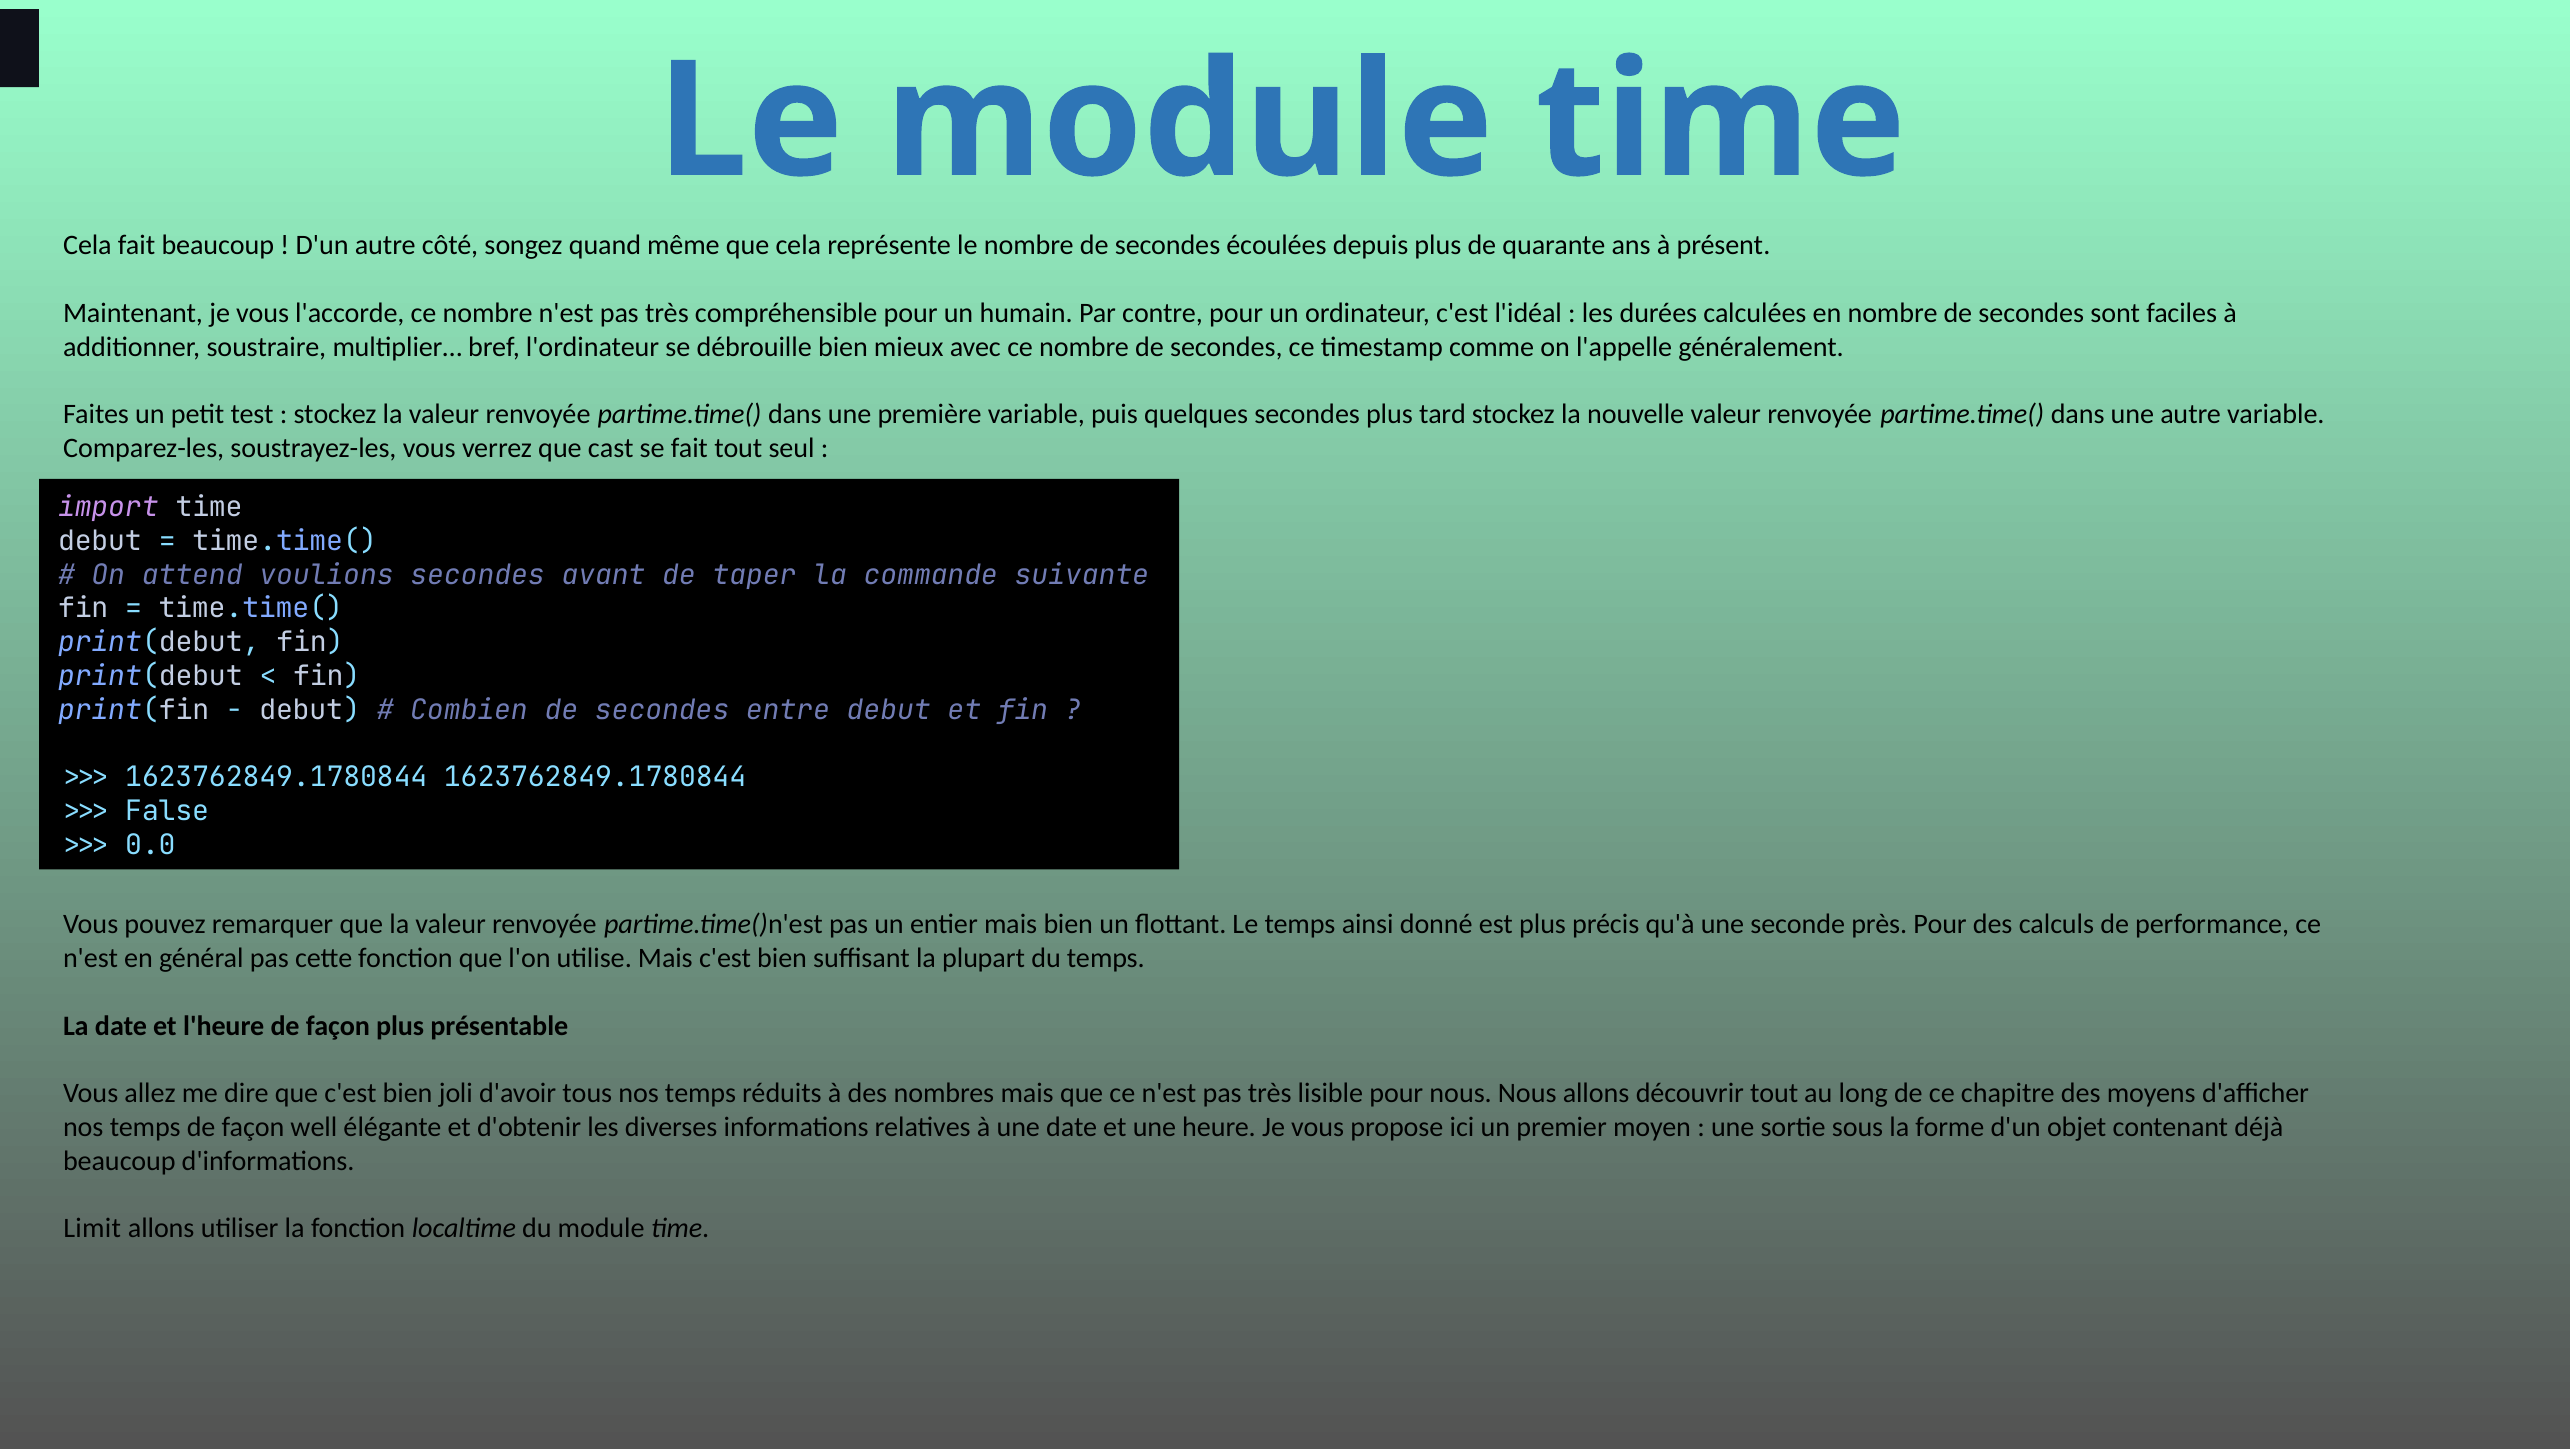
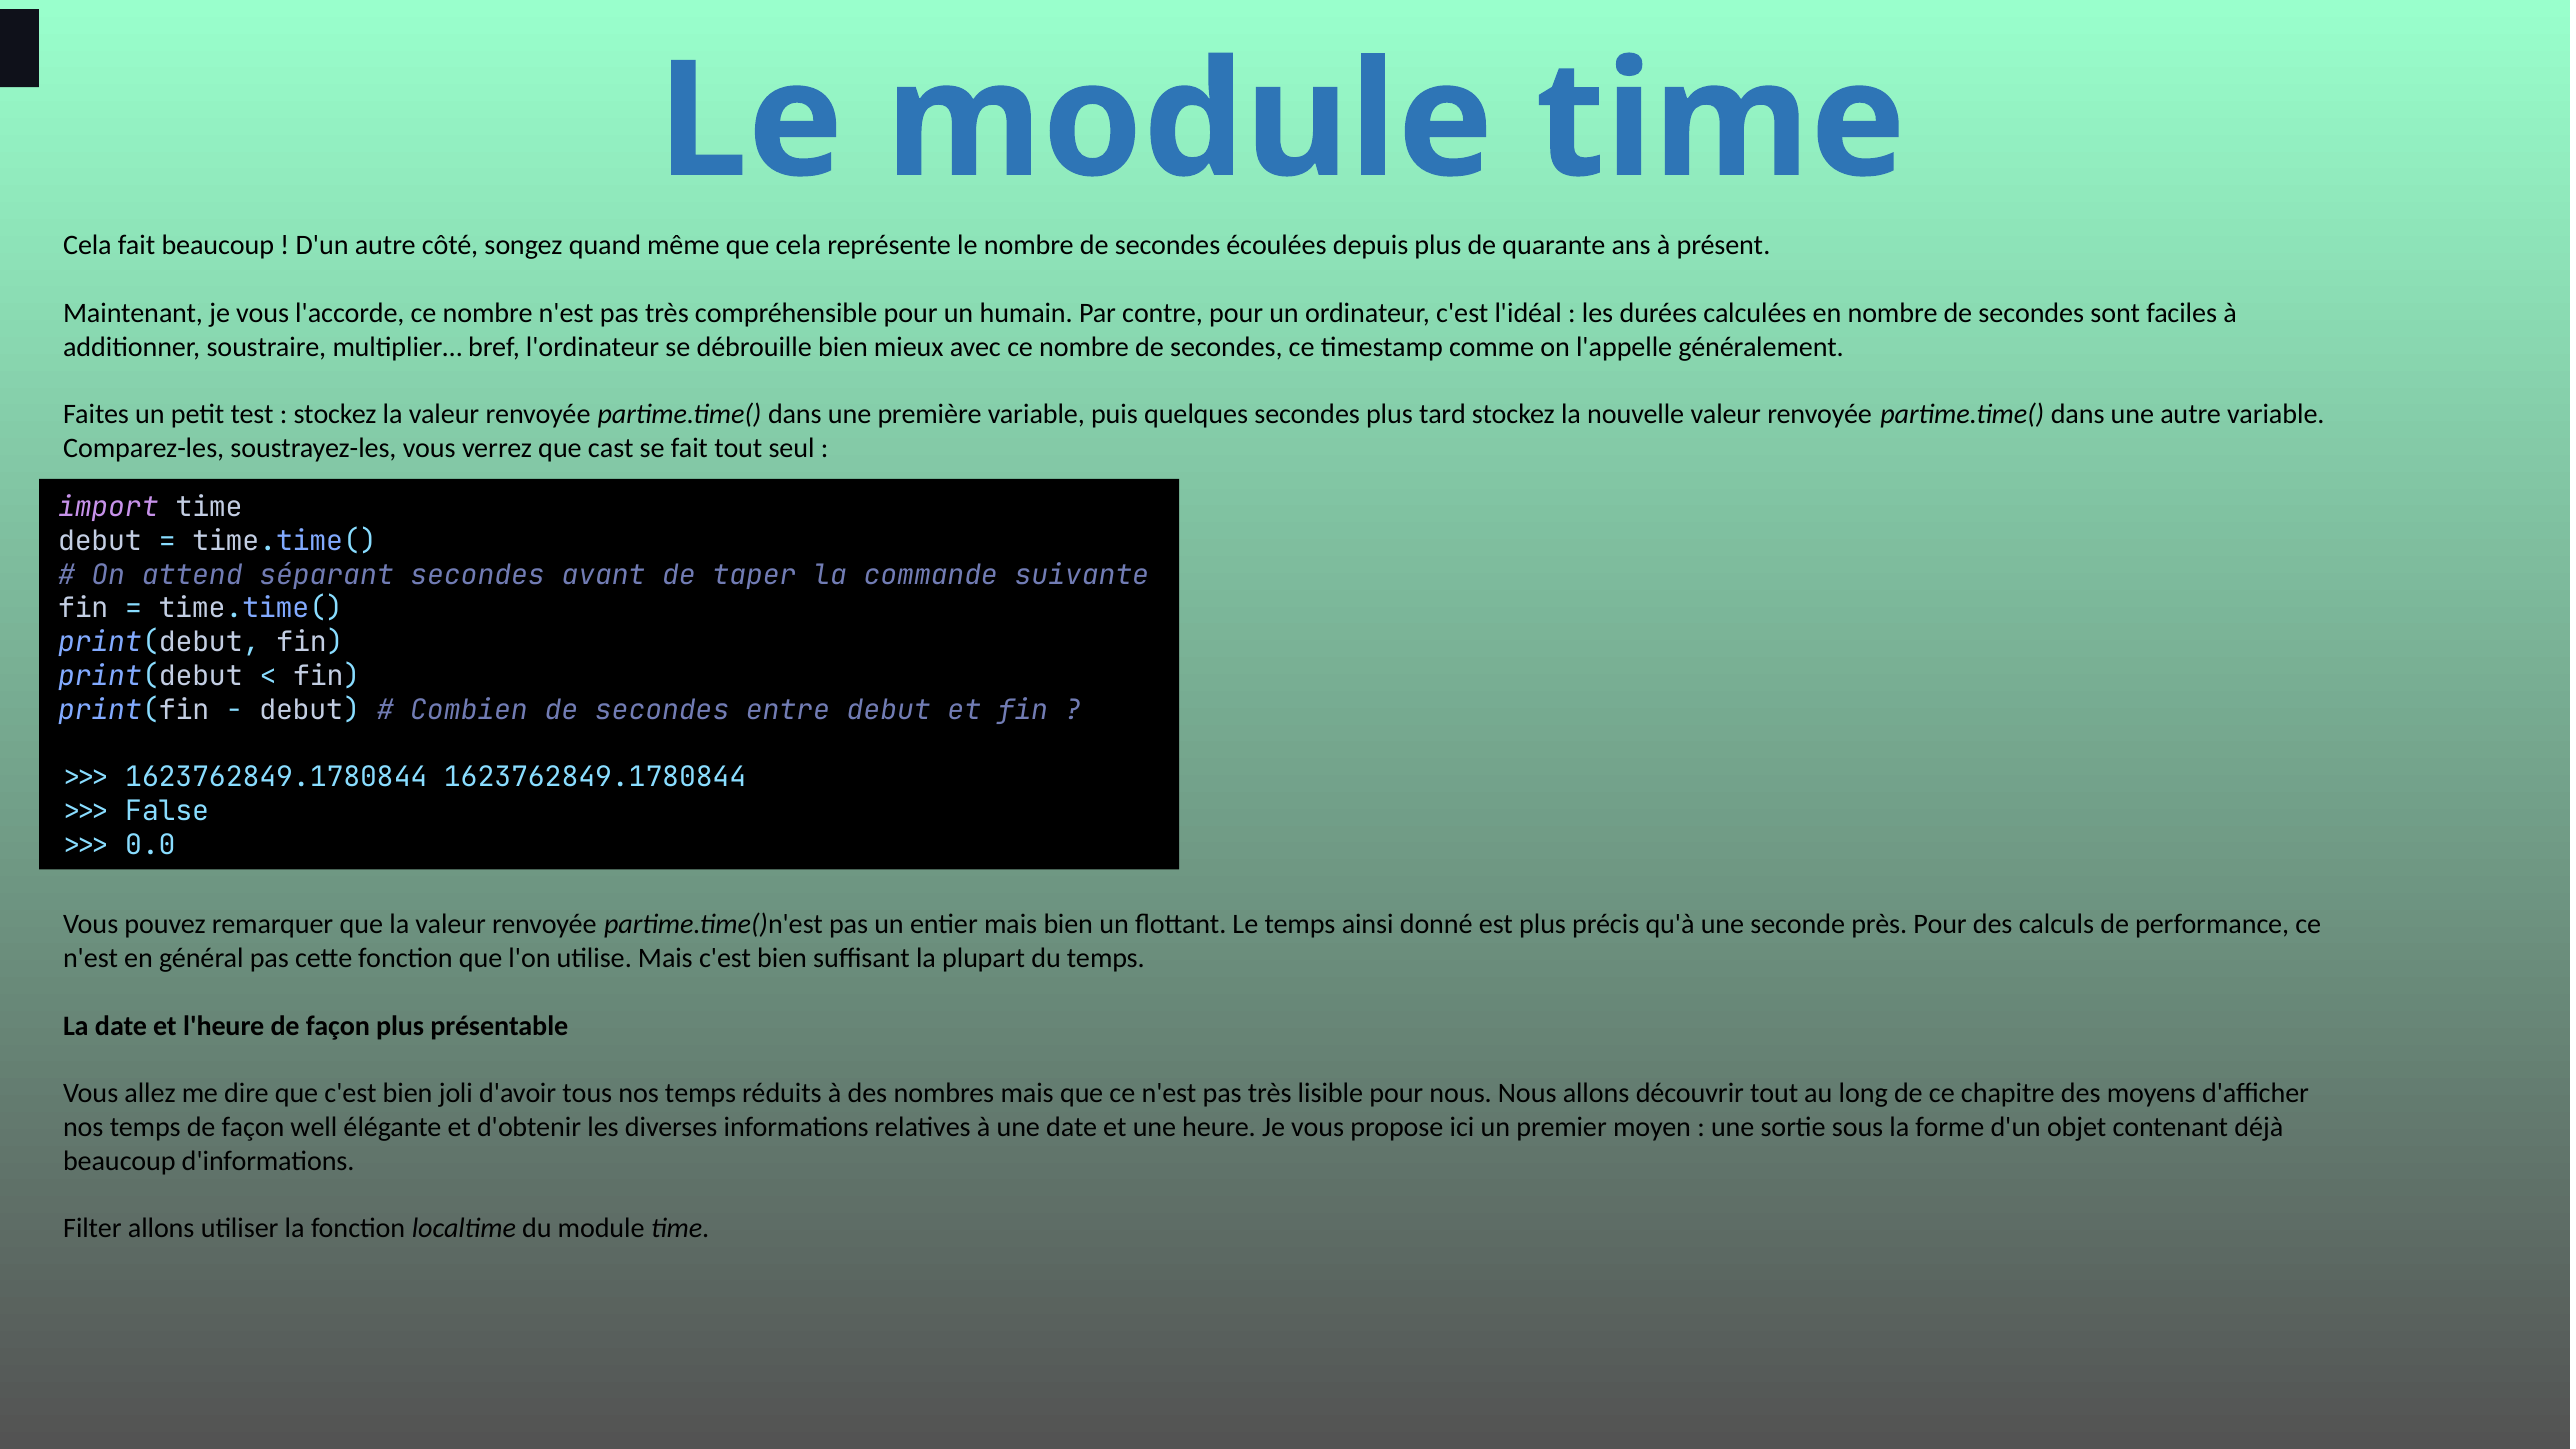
voulions: voulions -> séparant
Limit: Limit -> Filter
